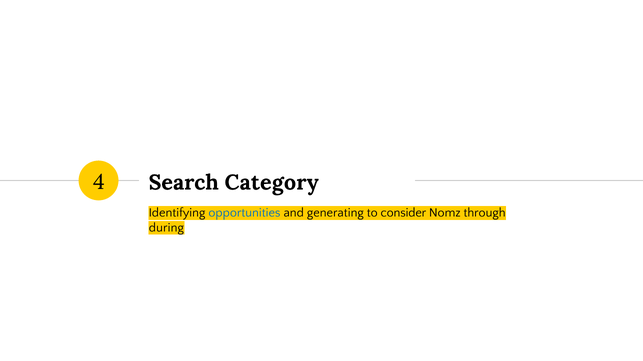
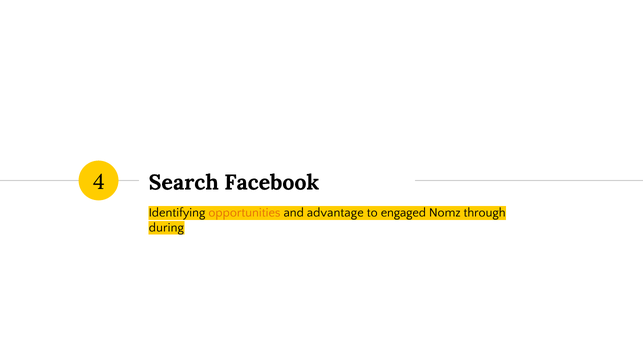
Category: Category -> Facebook
opportunities colour: blue -> orange
generating: generating -> advantage
consider: consider -> engaged
